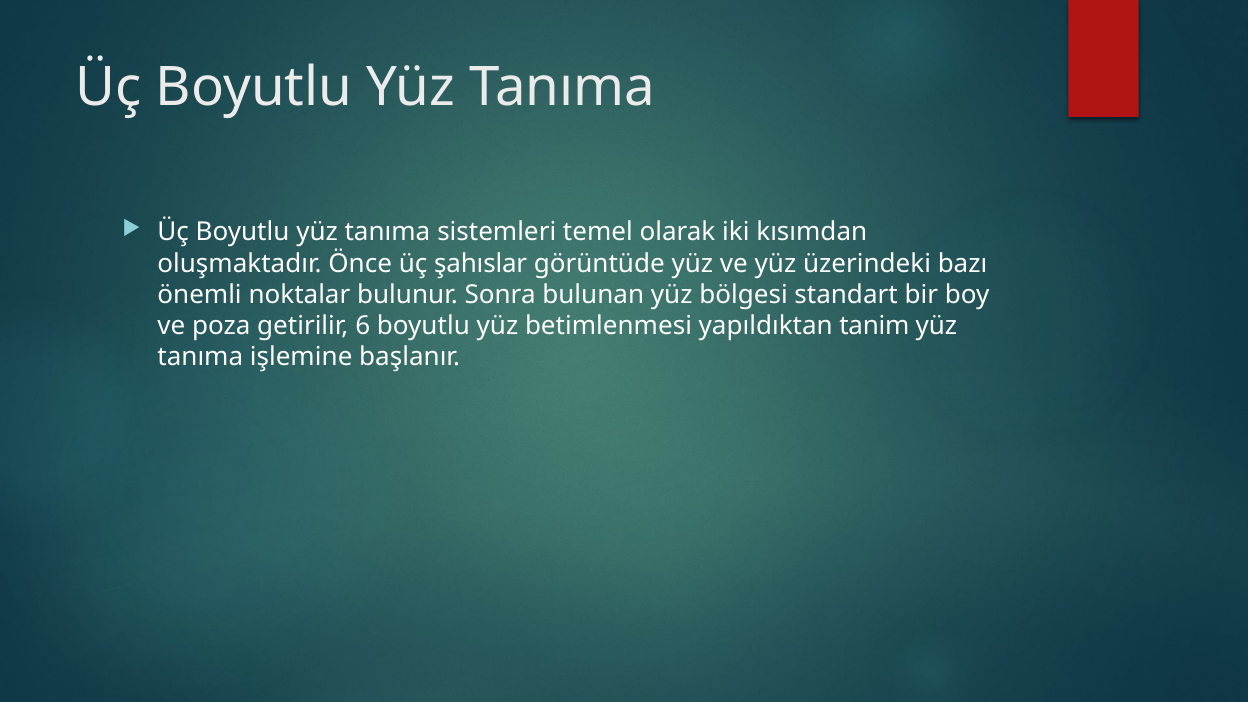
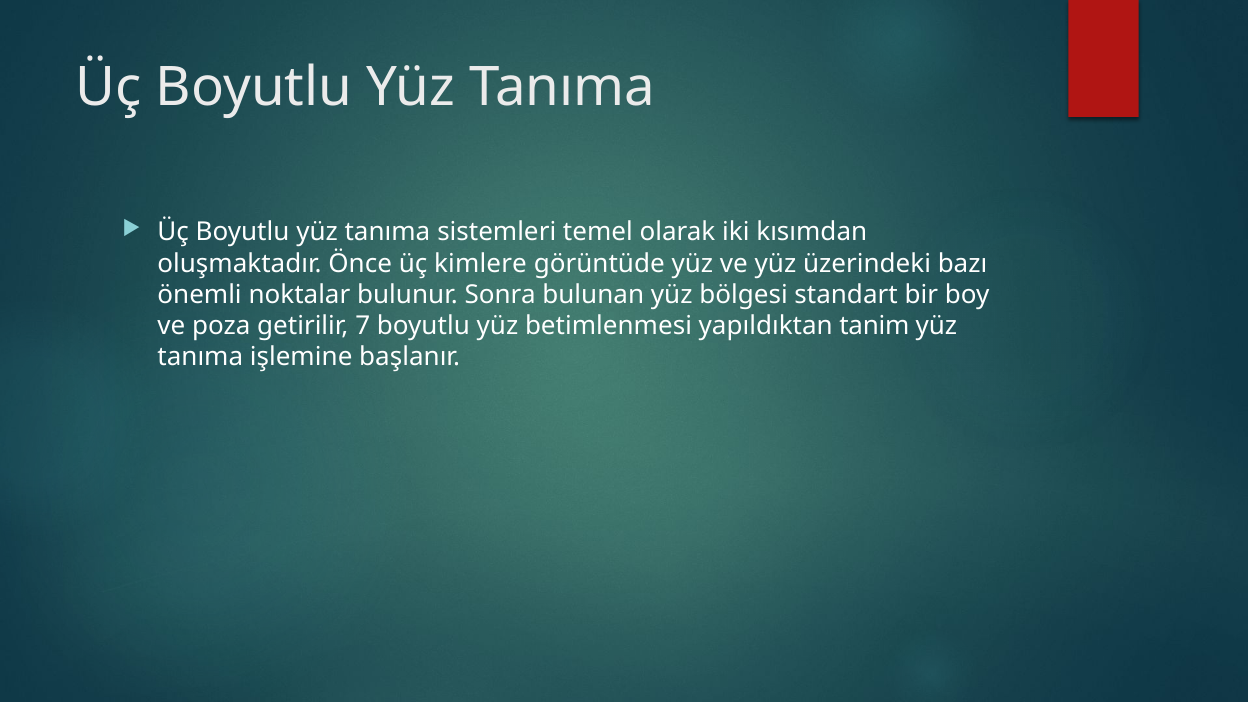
şahıslar: şahıslar -> kimlere
6: 6 -> 7
